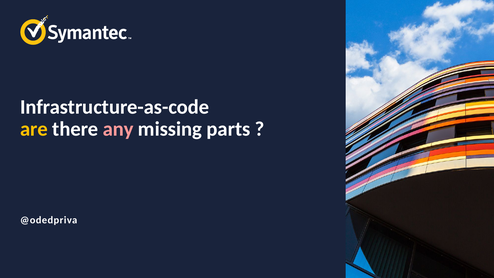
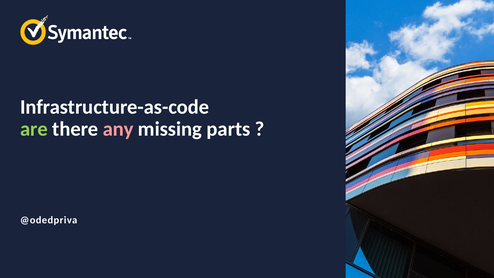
are colour: yellow -> light green
